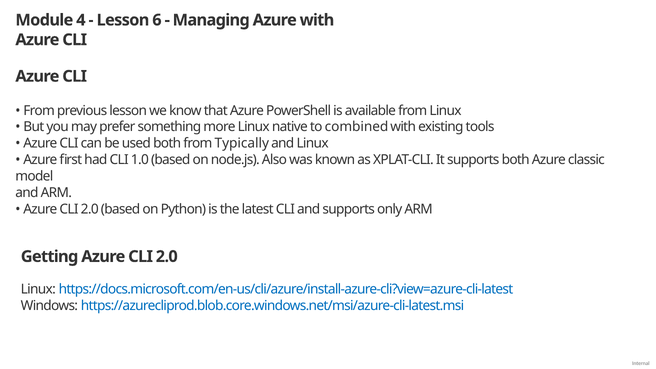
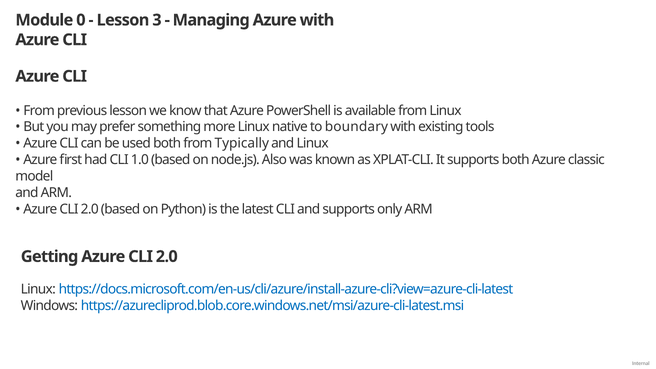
4: 4 -> 0
6: 6 -> 3
combined: combined -> boundary
